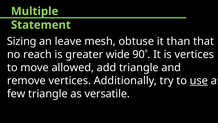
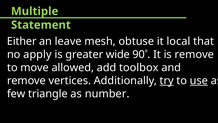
Sizing: Sizing -> Either
than: than -> local
reach: reach -> apply
is vertices: vertices -> remove
add triangle: triangle -> toolbox
try underline: none -> present
versatile: versatile -> number
